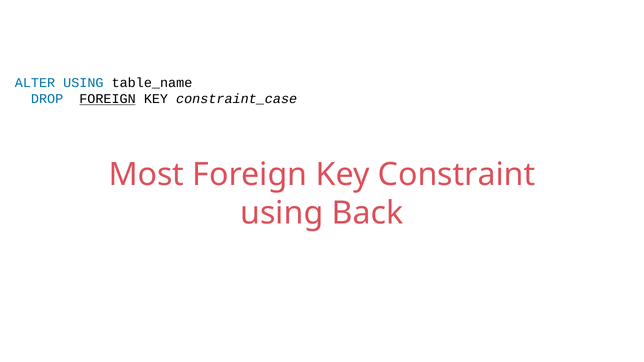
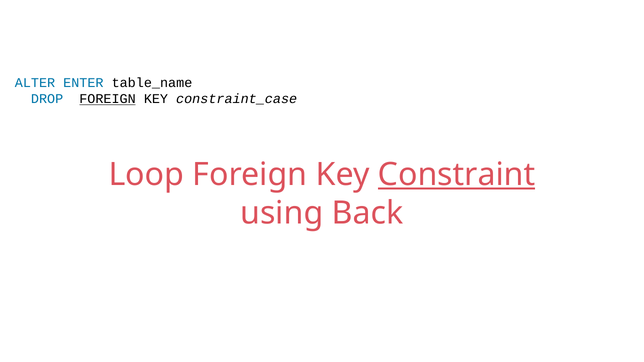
ALTER USING: USING -> ENTER
Most: Most -> Loop
Constraint underline: none -> present
